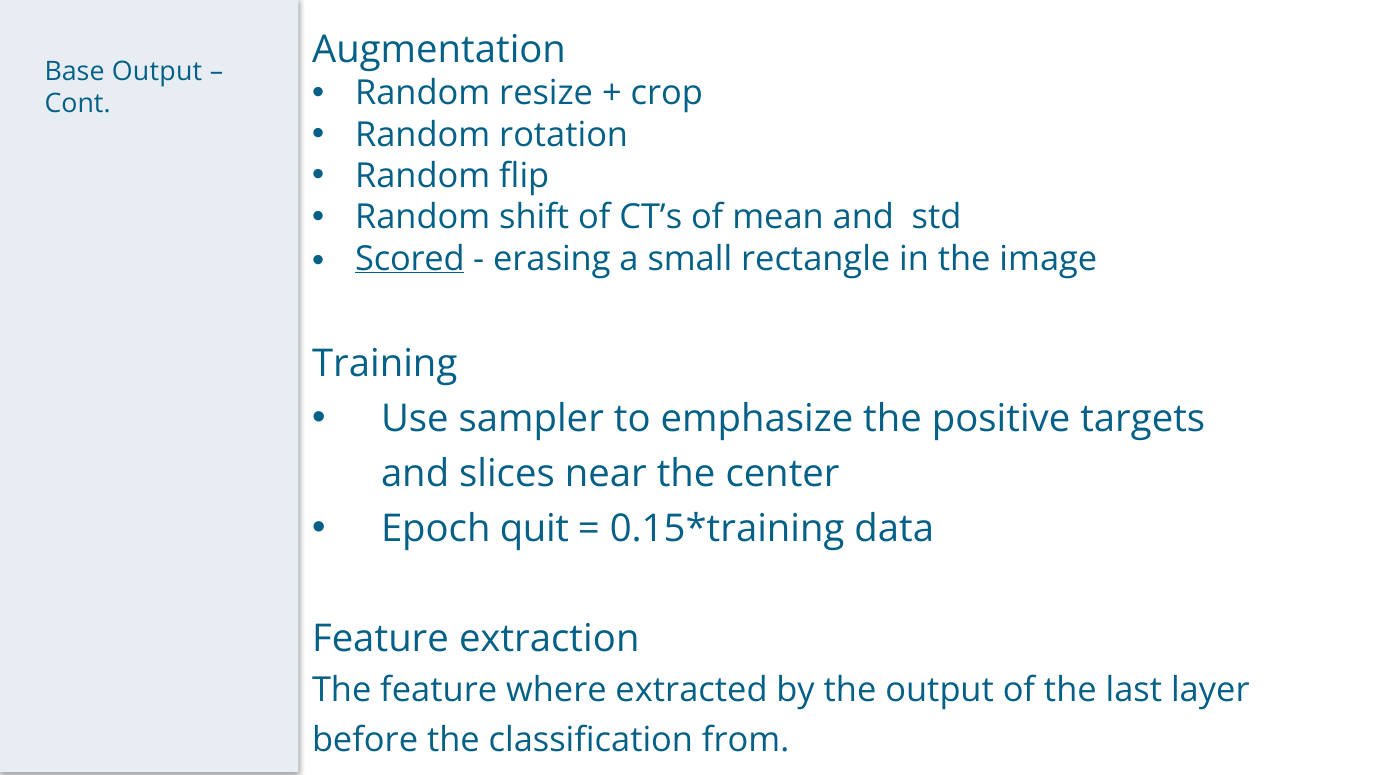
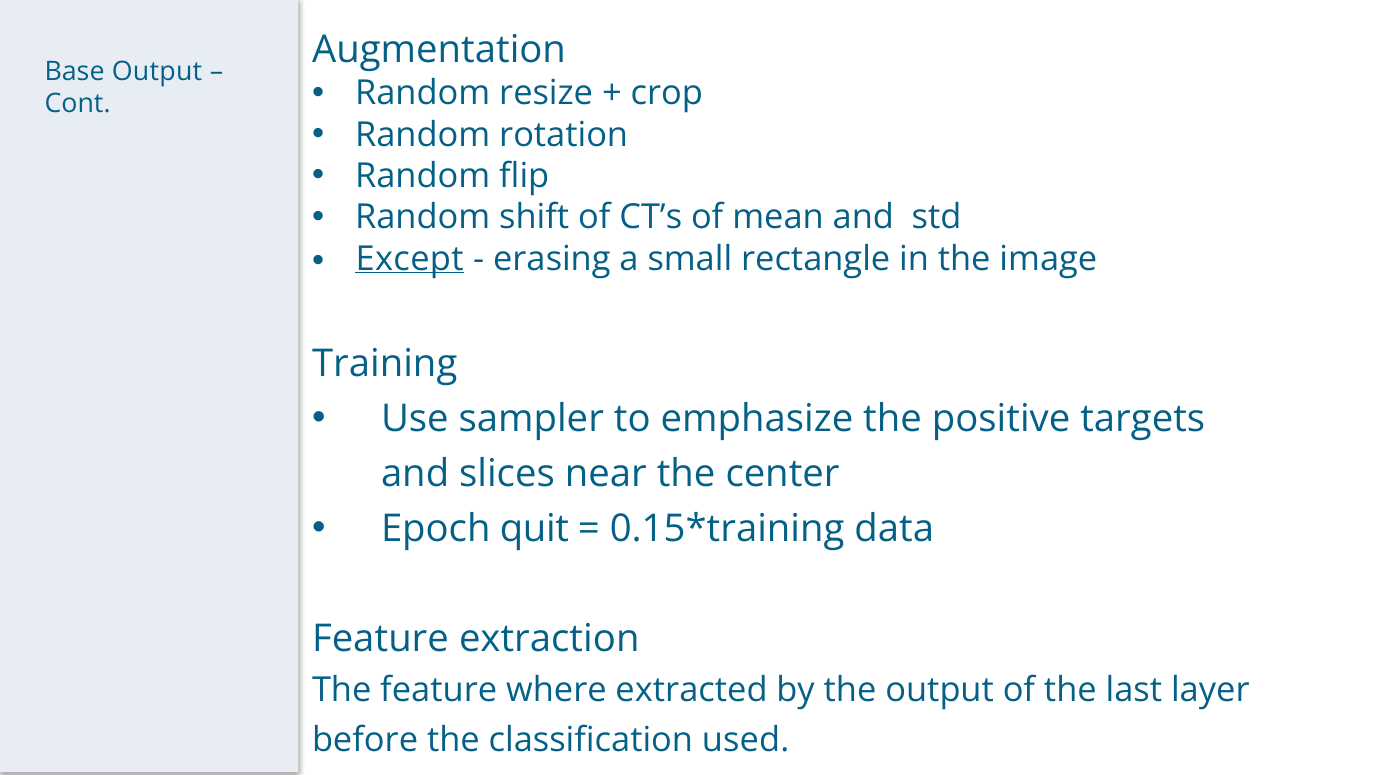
Scored: Scored -> Except
from: from -> used
